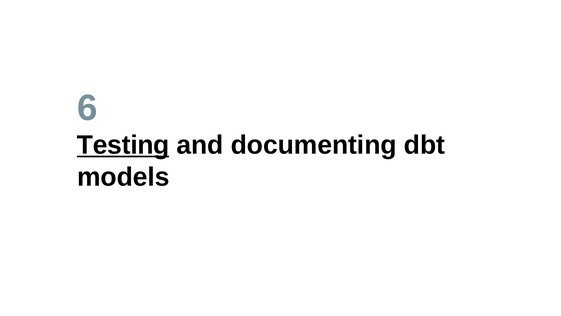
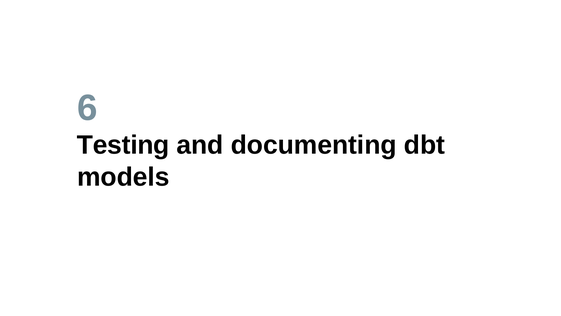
Testing underline: present -> none
